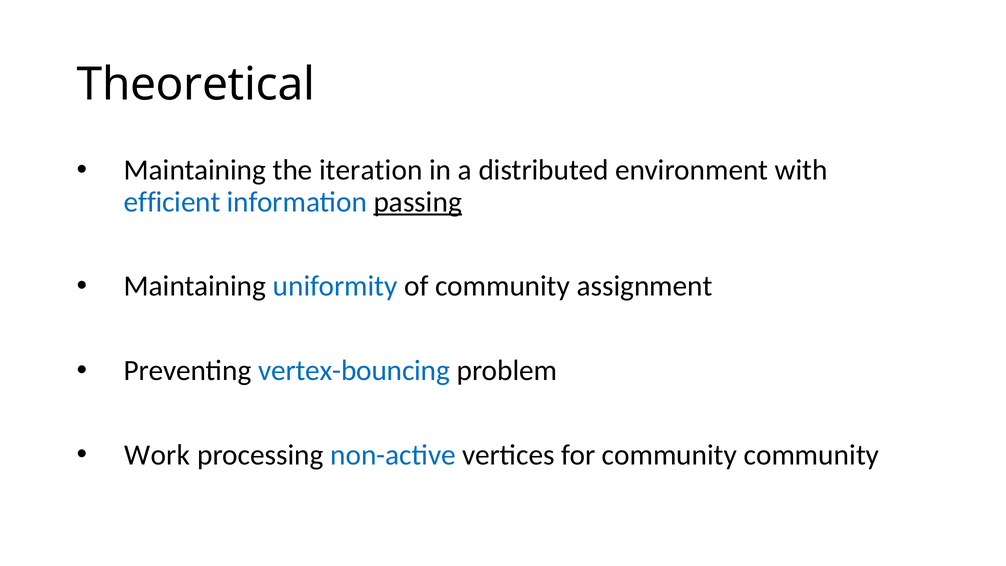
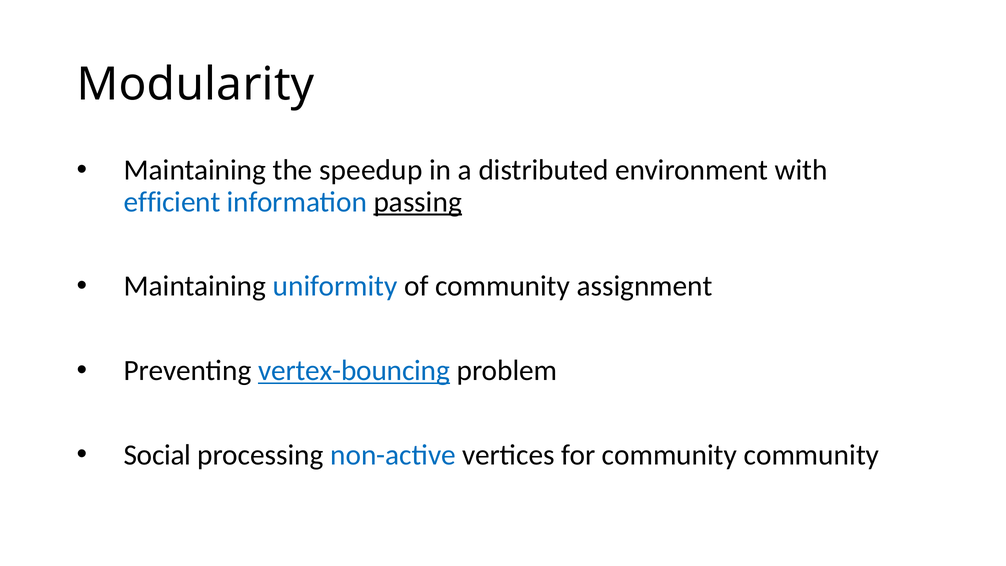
Theoretical: Theoretical -> Modularity
iteration: iteration -> speedup
vertex-bouncing underline: none -> present
Work: Work -> Social
